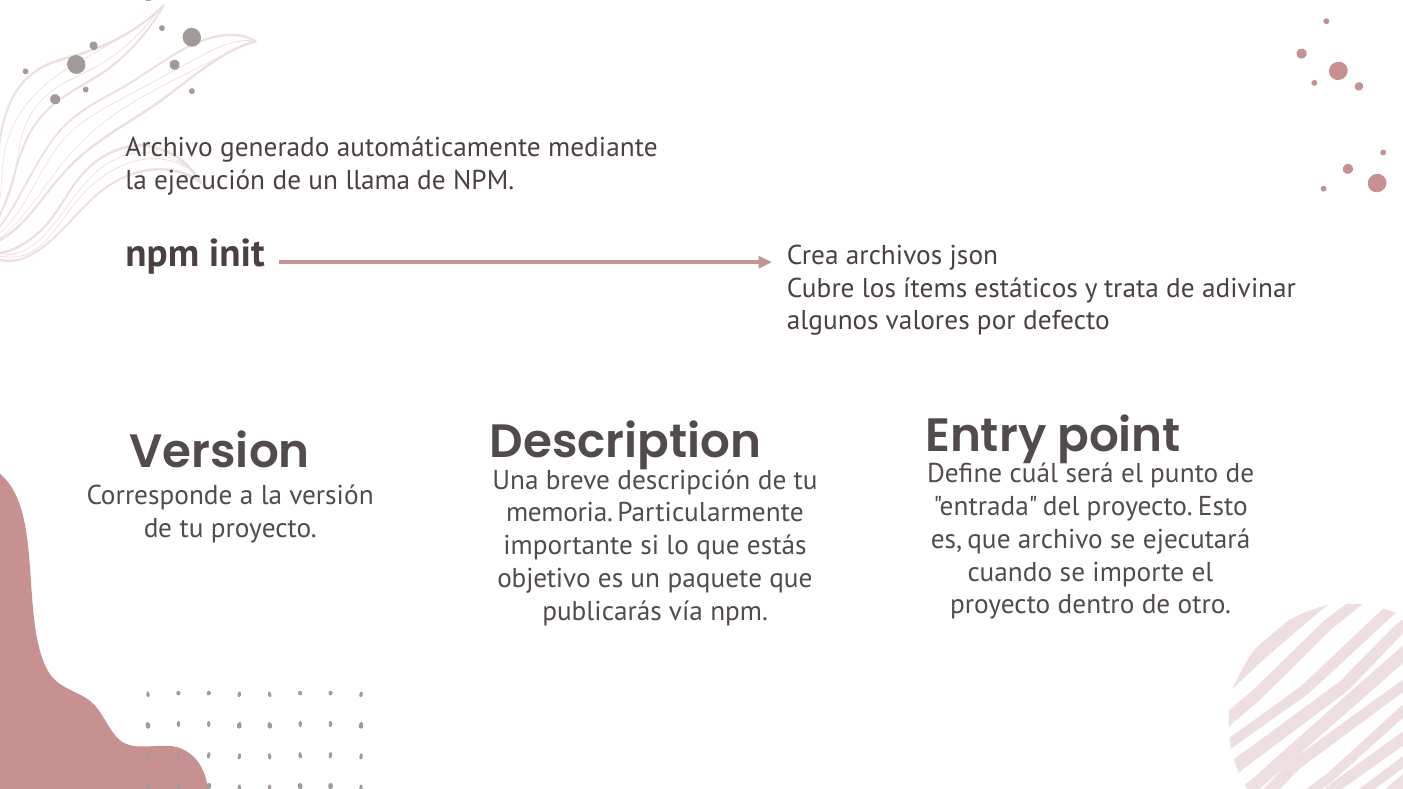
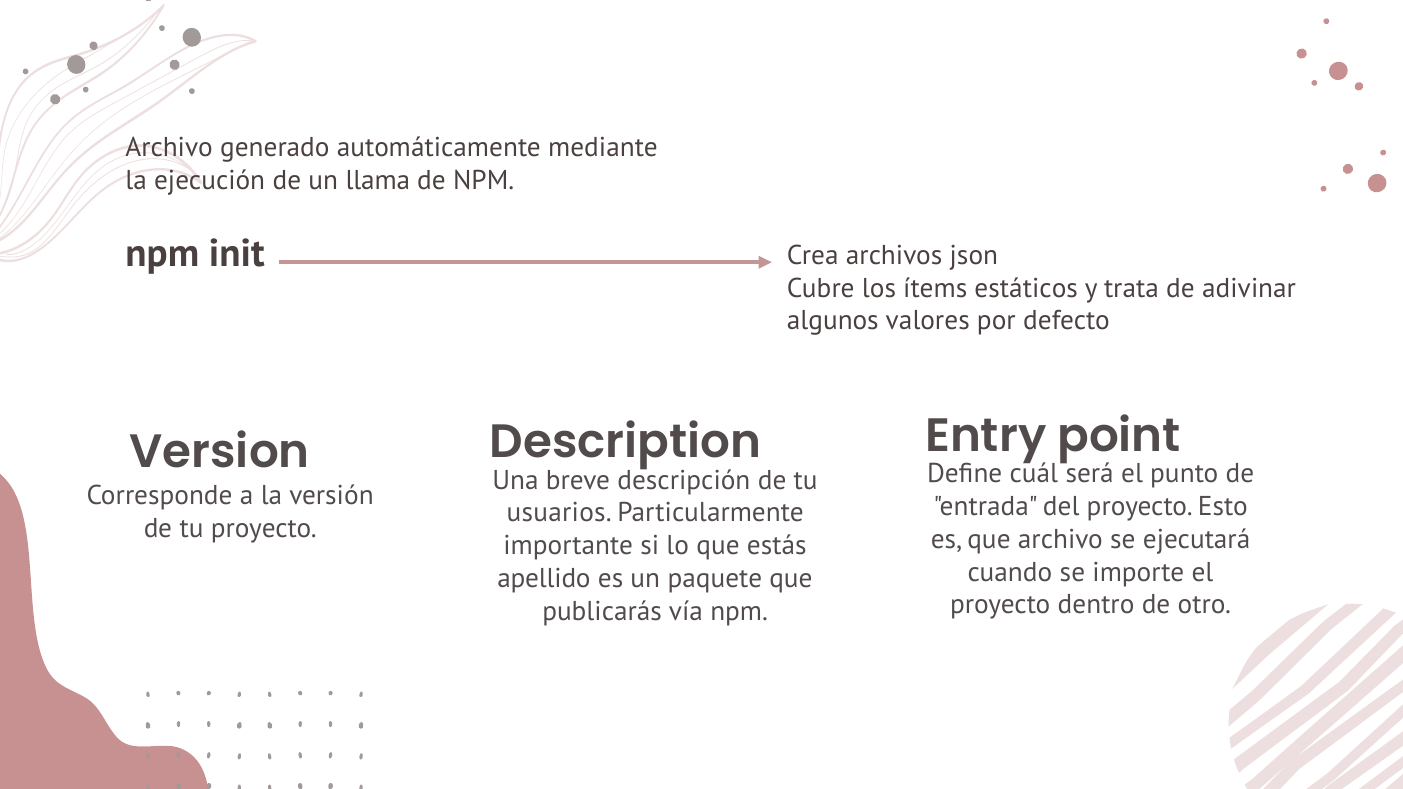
memoria: memoria -> usuarios
objetivo: objetivo -> apellido
